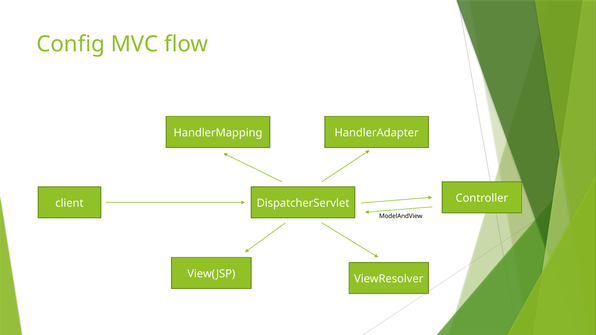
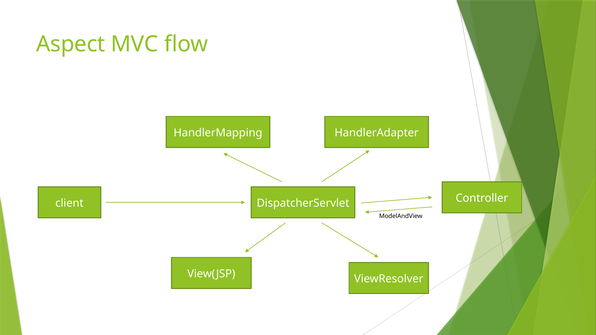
Config: Config -> Aspect
